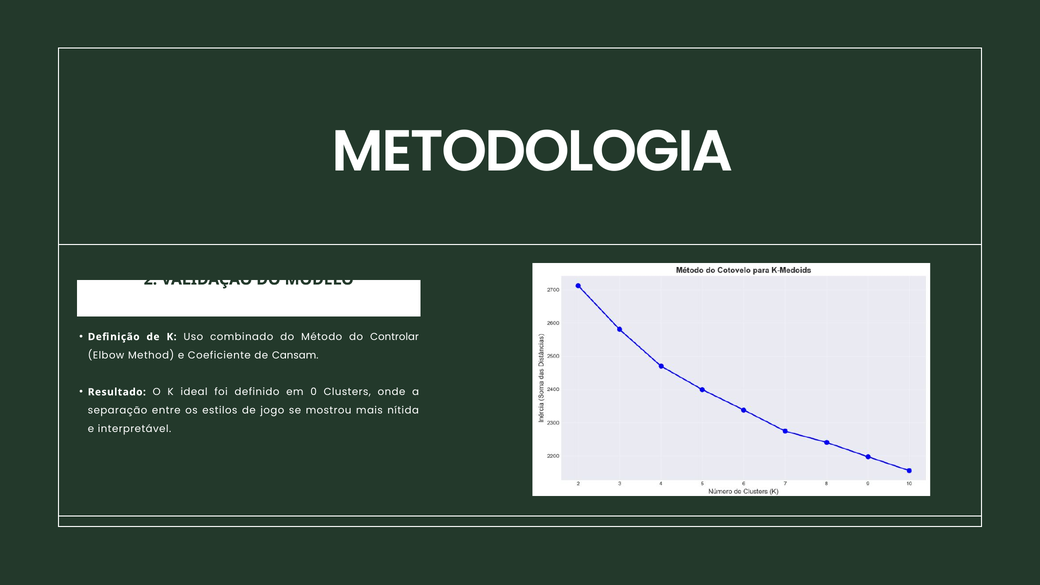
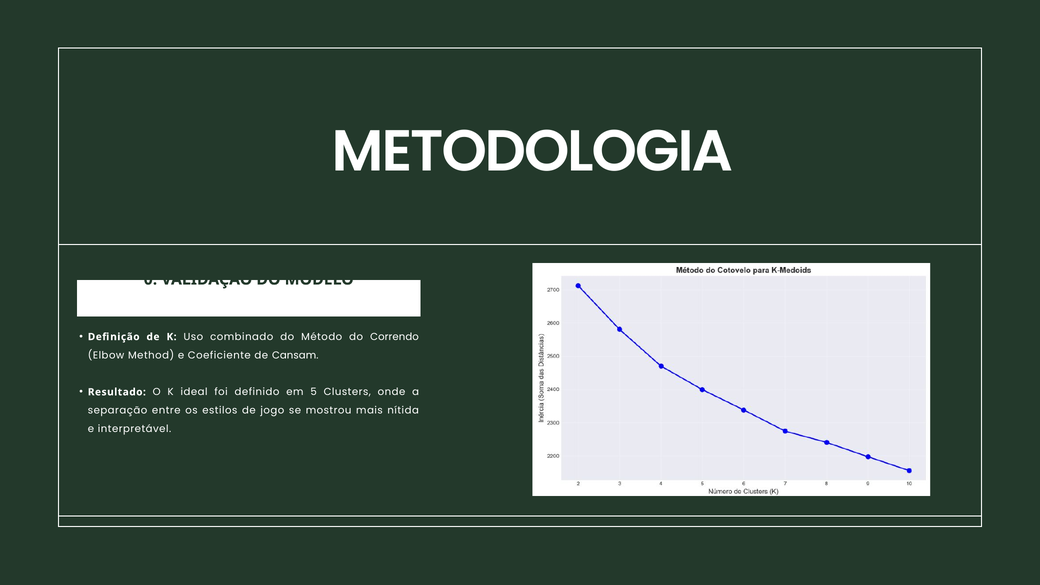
2: 2 -> 0
Controlar: Controlar -> Correndo
0: 0 -> 5
